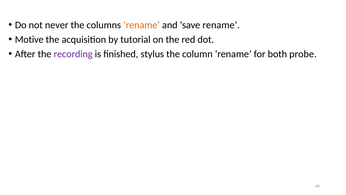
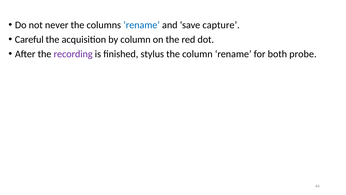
rename at (142, 25) colour: orange -> blue
save rename: rename -> capture
Motive: Motive -> Careful
by tutorial: tutorial -> column
